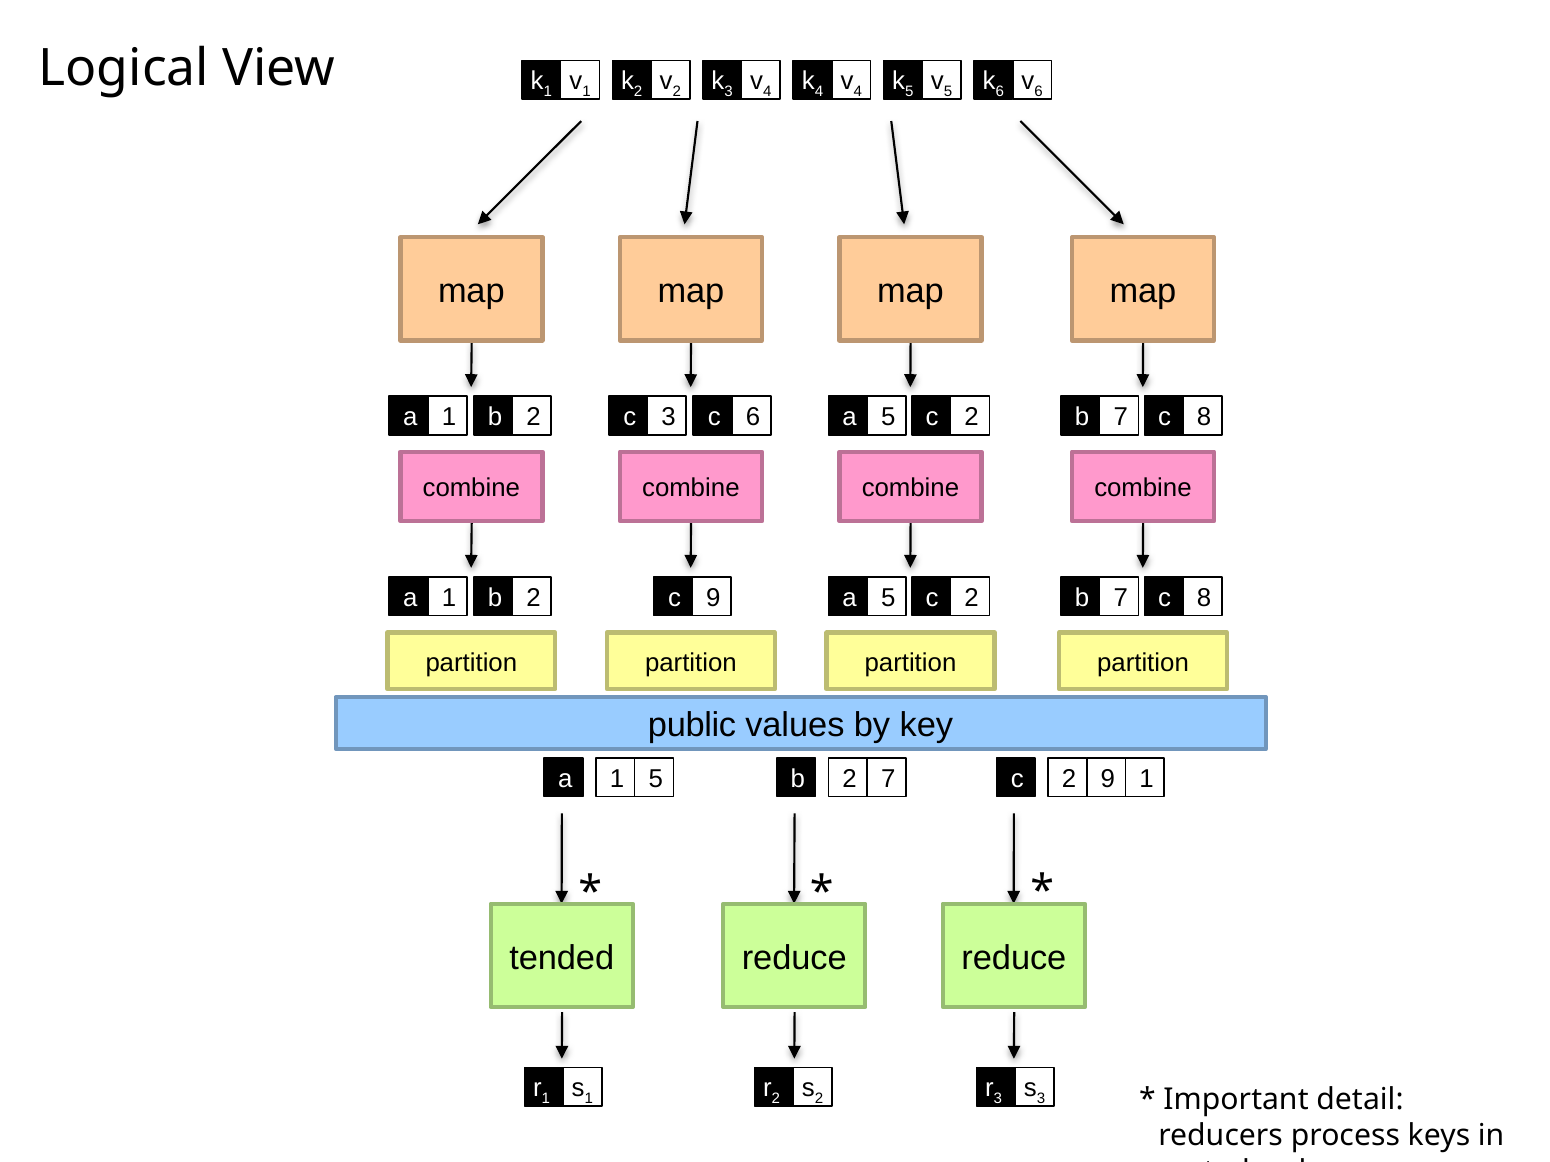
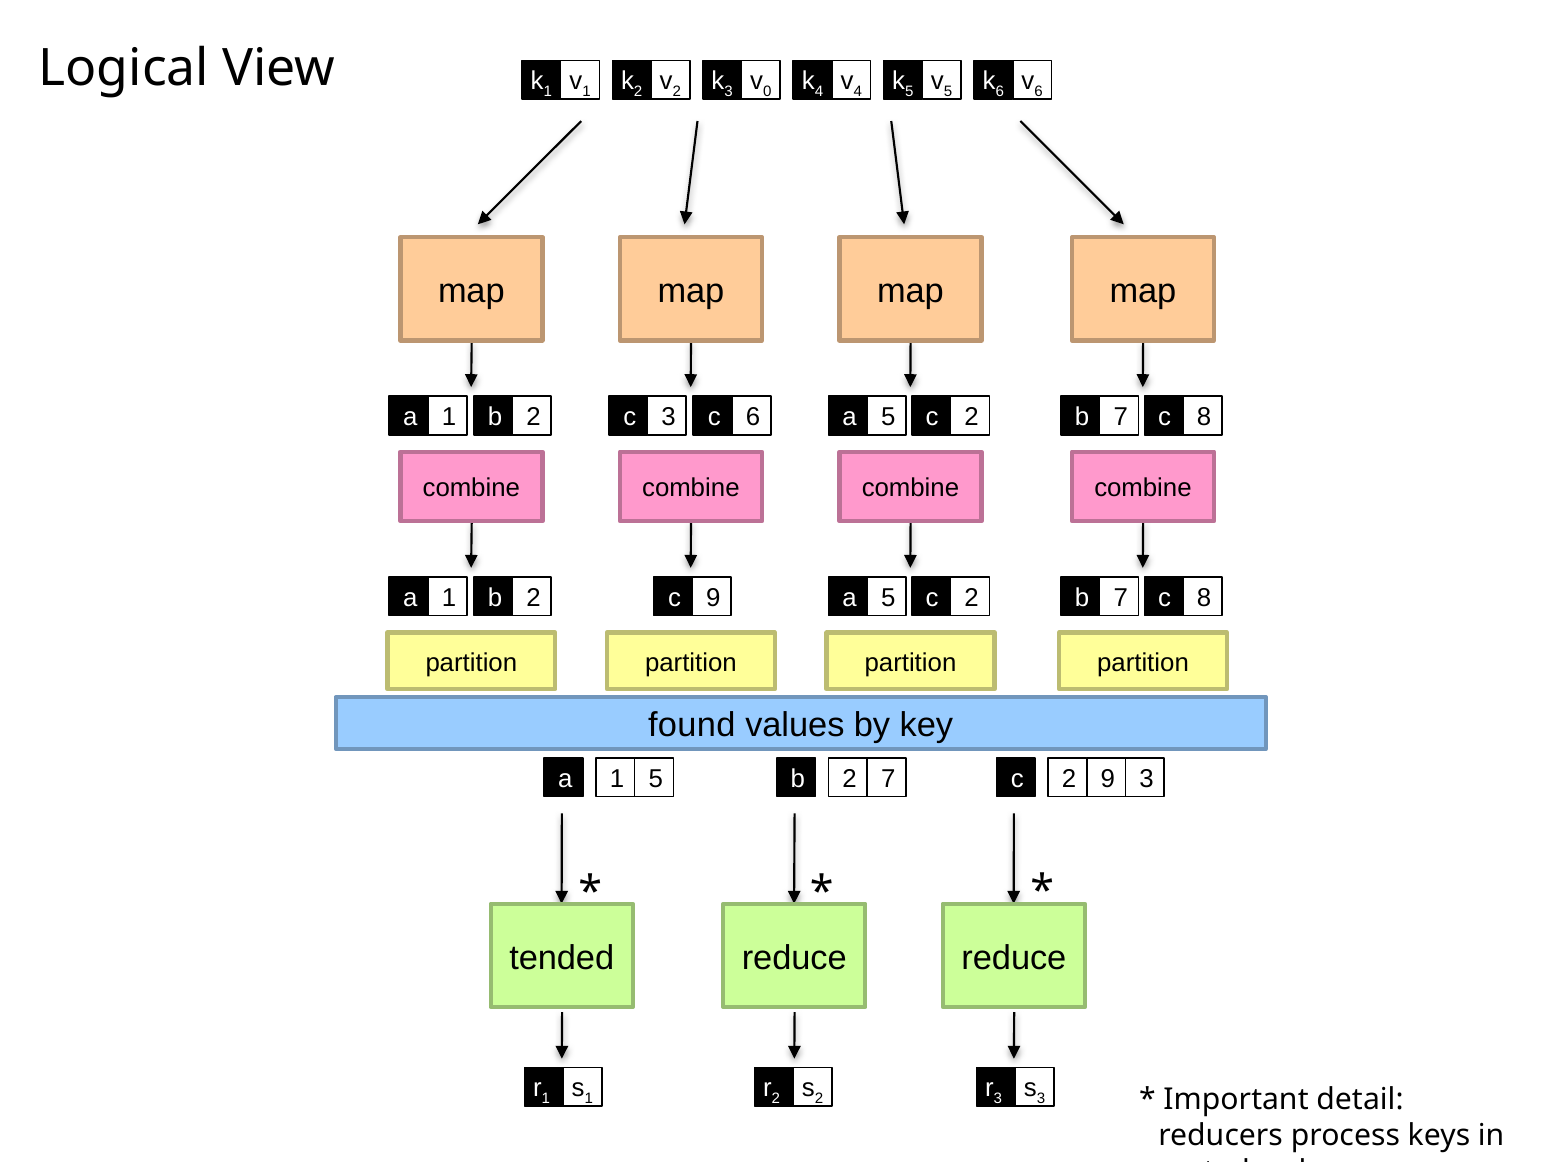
4 at (767, 91): 4 -> 0
public: public -> found
9 1: 1 -> 3
